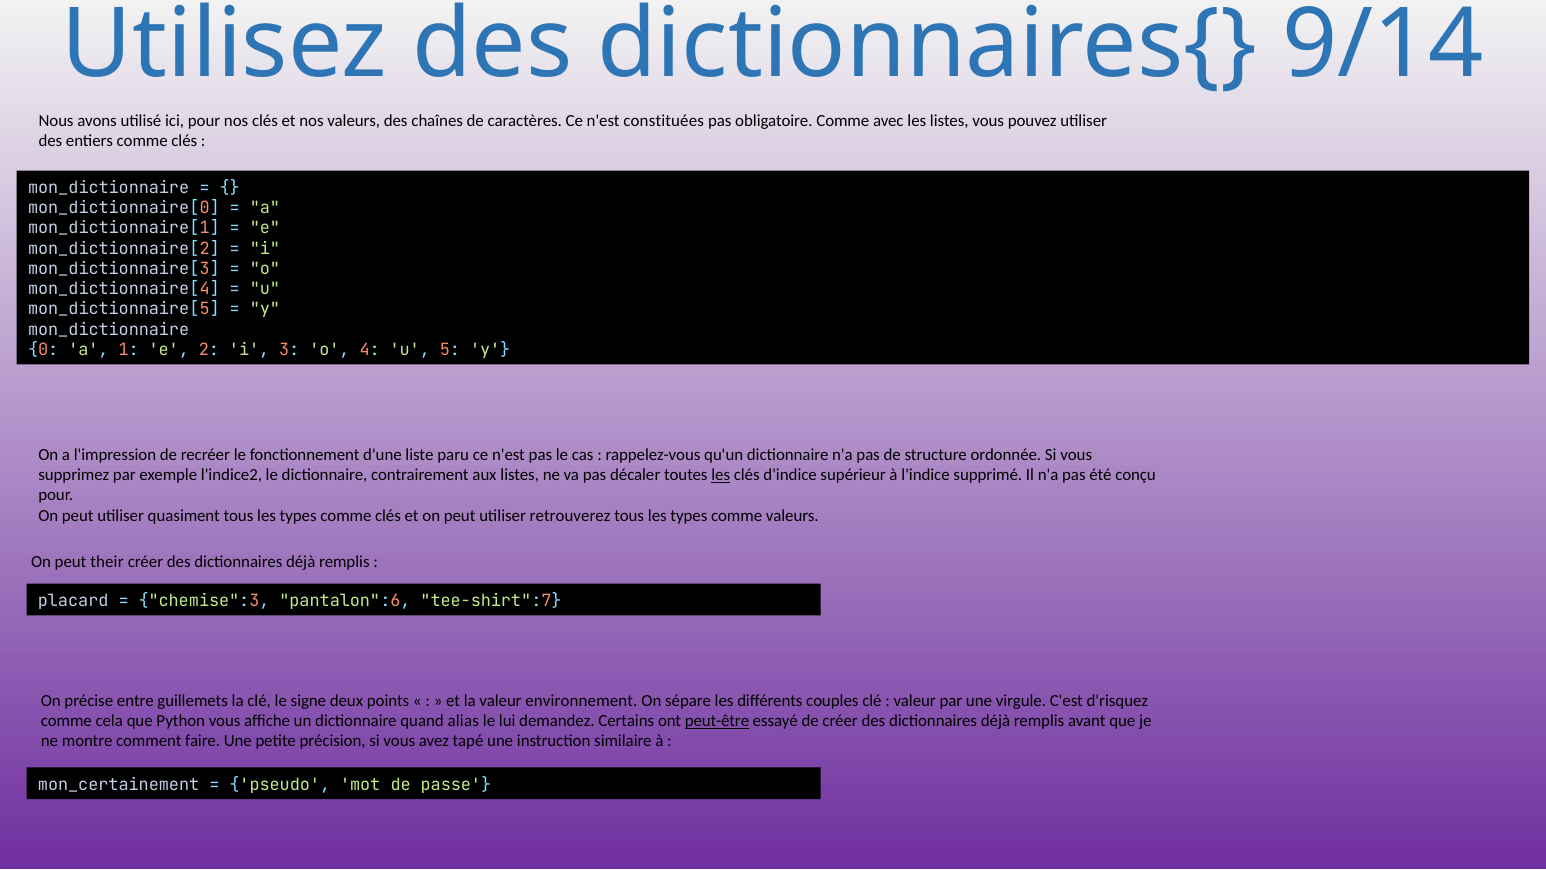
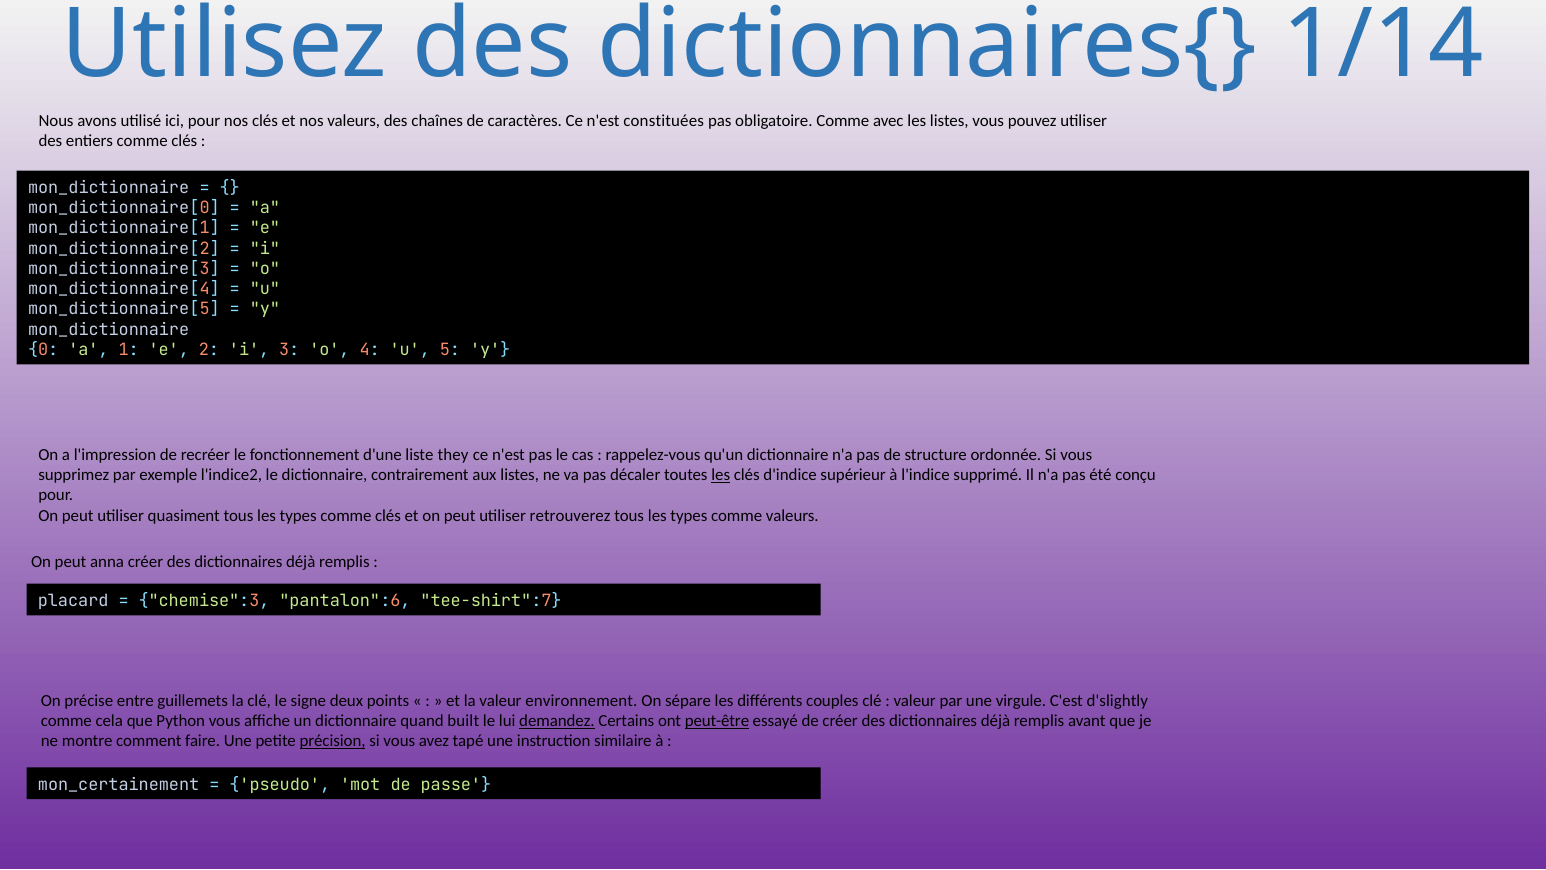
9/14: 9/14 -> 1/14
paru: paru -> they
their: their -> anna
d'risquez: d'risquez -> d'slightly
alias: alias -> built
demandez underline: none -> present
précision underline: none -> present
